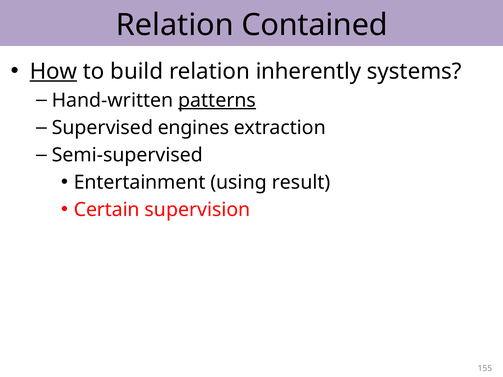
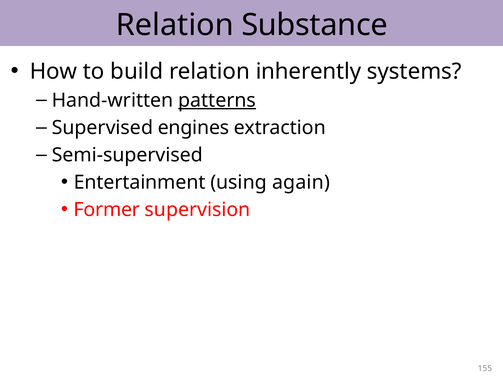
Contained: Contained -> Substance
How underline: present -> none
result: result -> again
Certain: Certain -> Former
